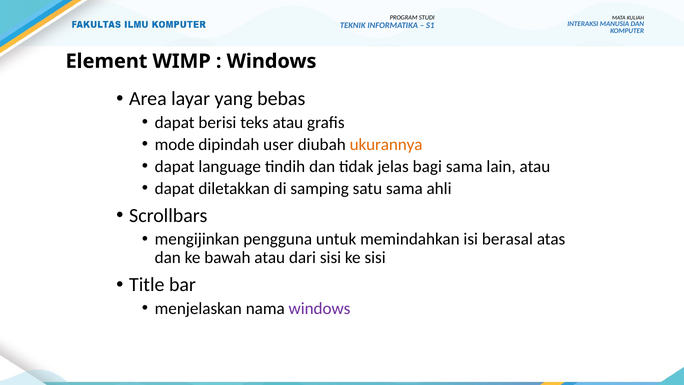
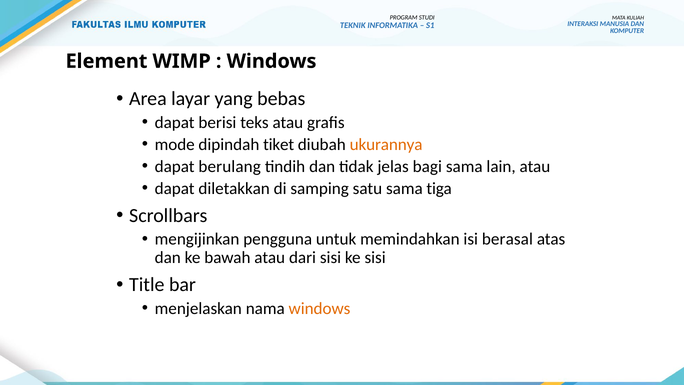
user: user -> tiket
language: language -> berulang
ahli: ahli -> tiga
windows at (319, 308) colour: purple -> orange
